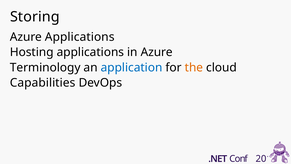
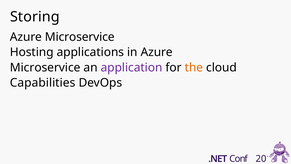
Applications at (80, 37): Applications -> Microservice
Terminology at (45, 67): Terminology -> Microservice
application colour: blue -> purple
